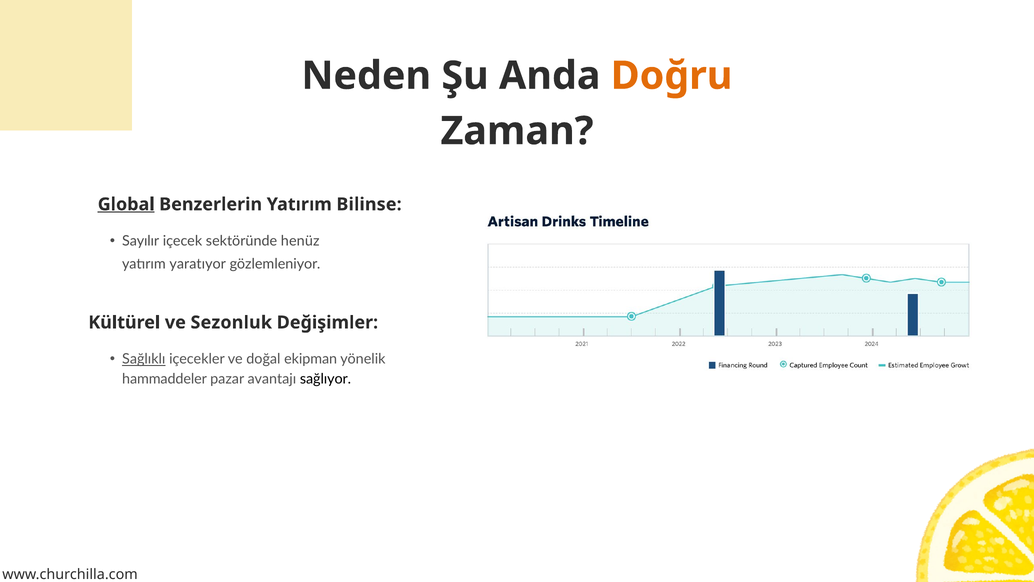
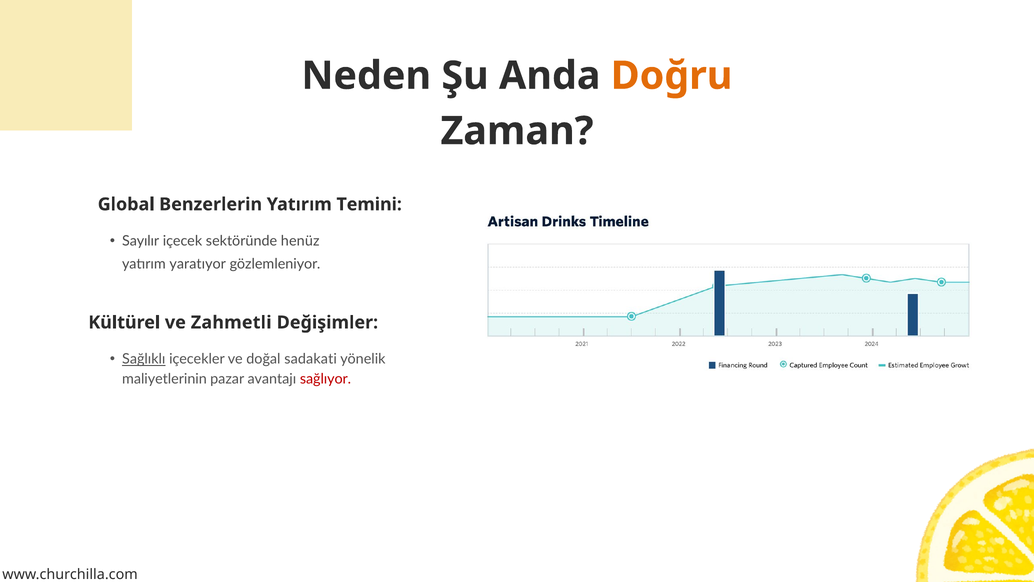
Global underline: present -> none
Bilinse: Bilinse -> Temini
Sezonluk: Sezonluk -> Zahmetli
ekipman: ekipman -> sadakati
hammaddeler: hammaddeler -> maliyetlerinin
sağlıyor colour: black -> red
